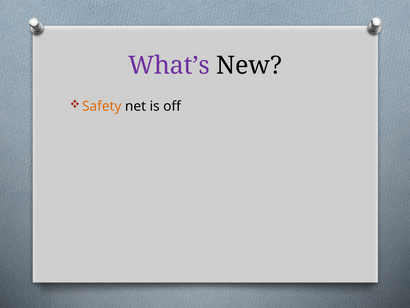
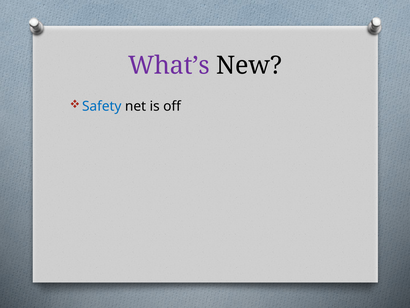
Safety colour: orange -> blue
